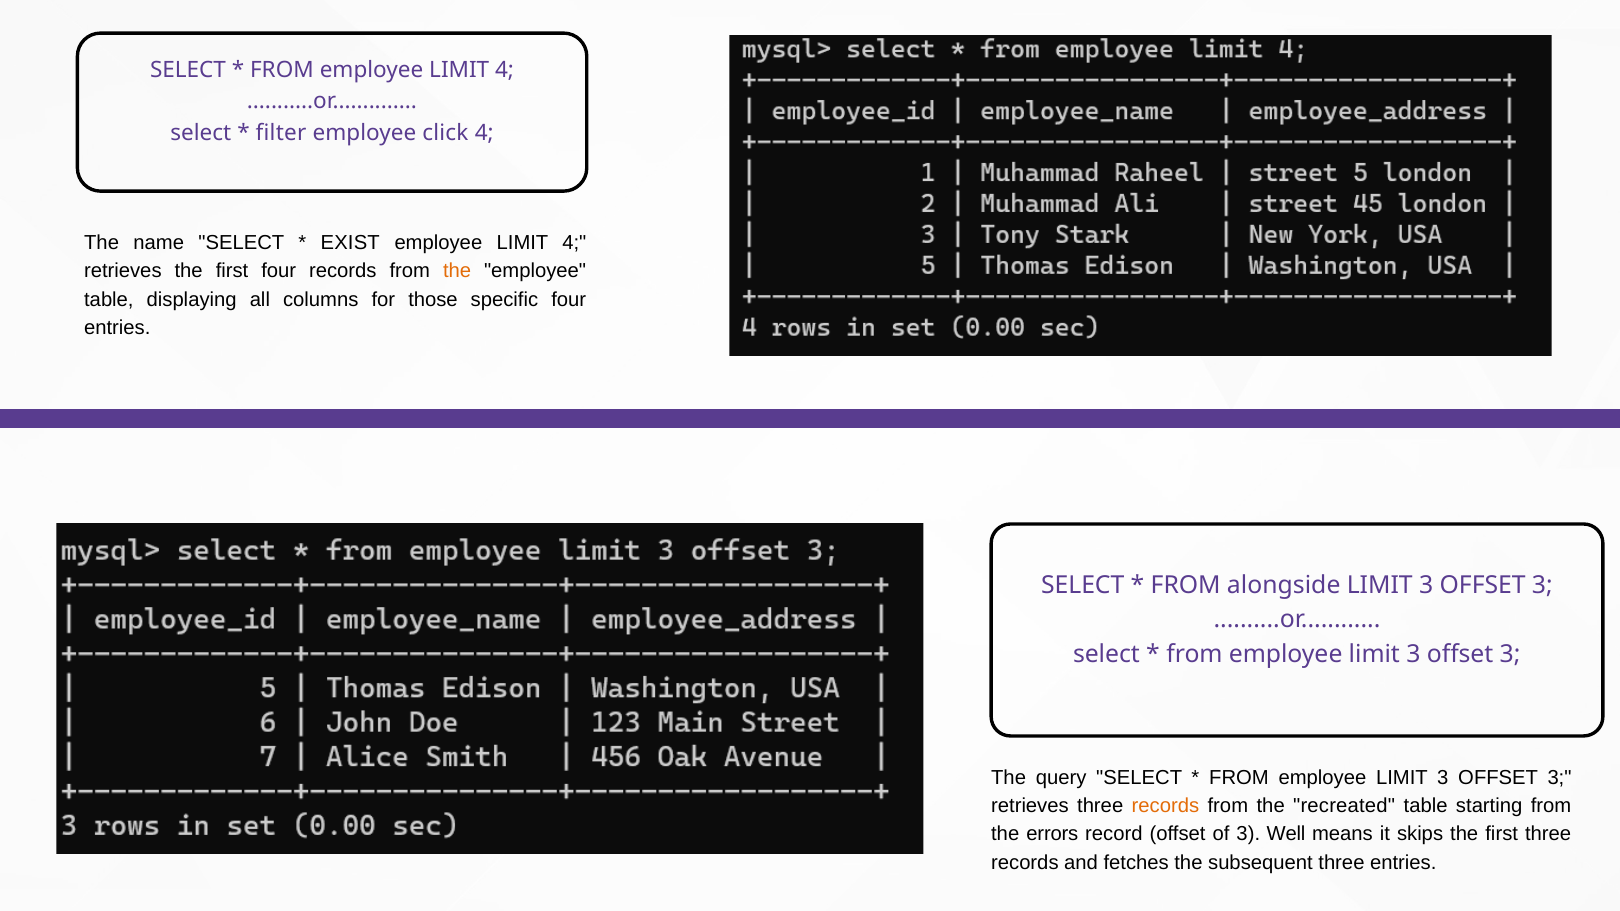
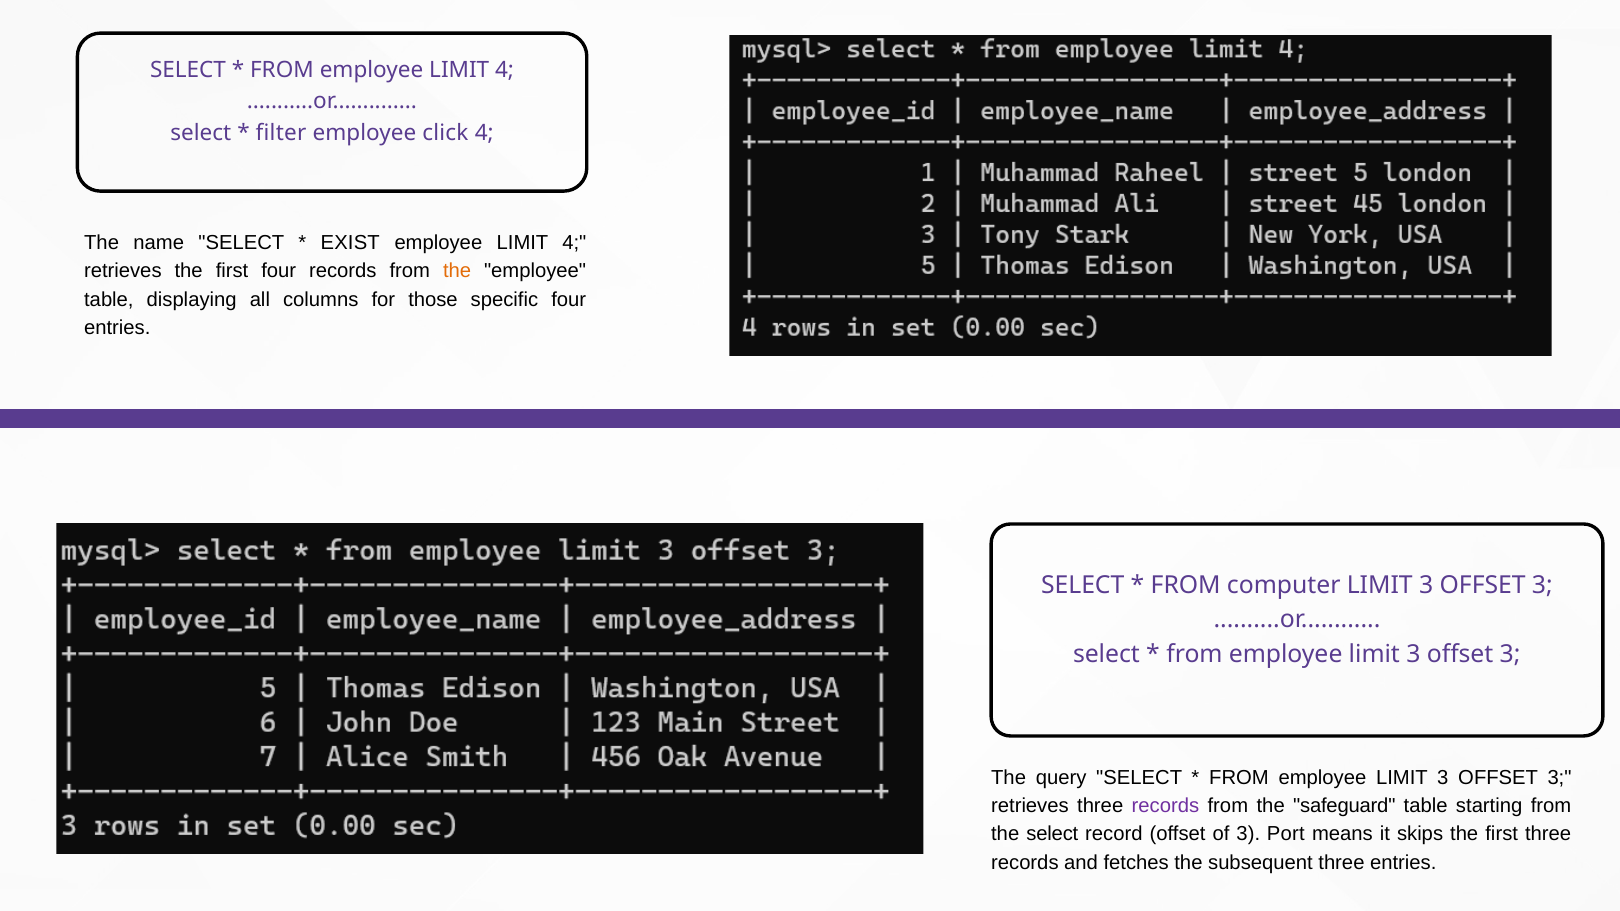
alongside: alongside -> computer
records at (1165, 806) colour: orange -> purple
recreated: recreated -> safeguard
the errors: errors -> select
Well: Well -> Port
